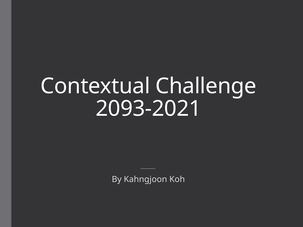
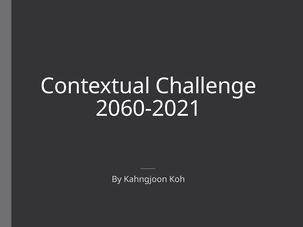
2093-2021: 2093-2021 -> 2060-2021
